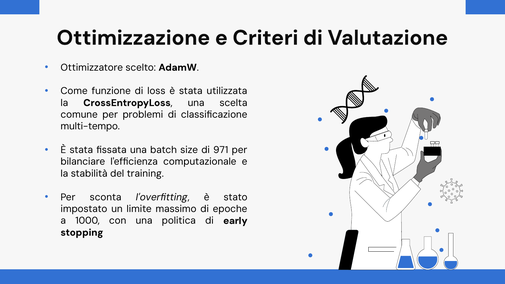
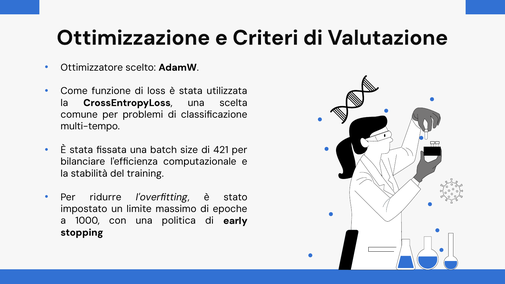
971: 971 -> 421
sconta: sconta -> ridurre
